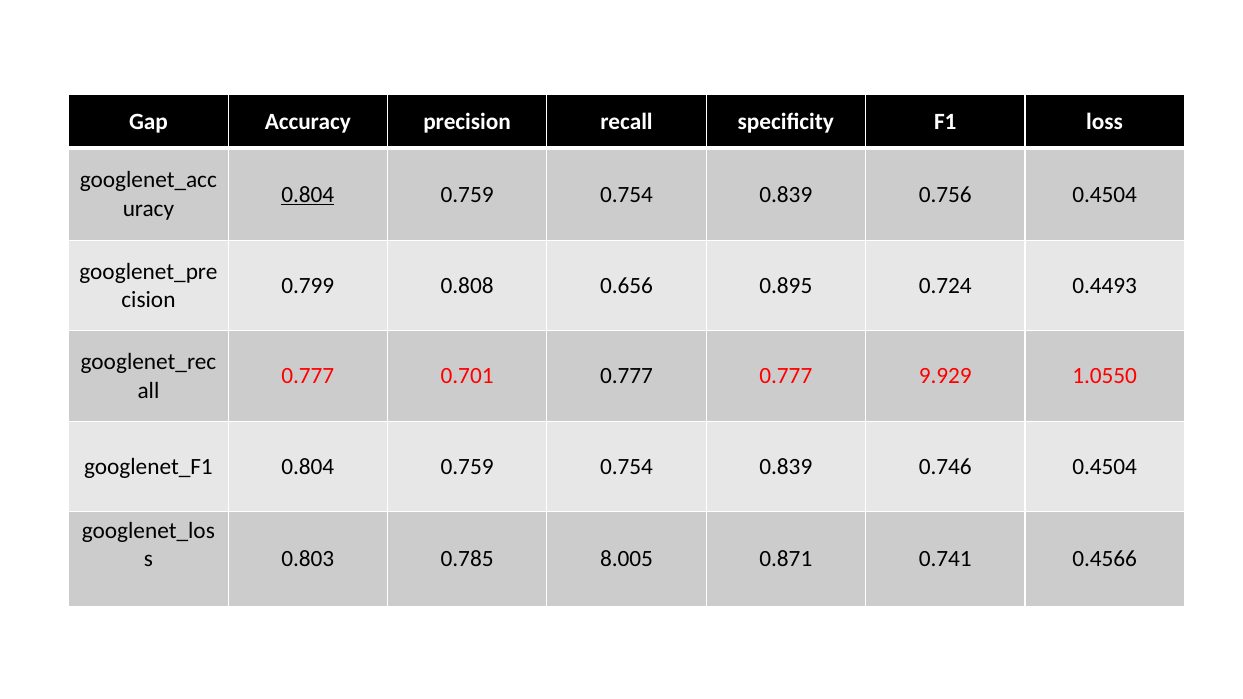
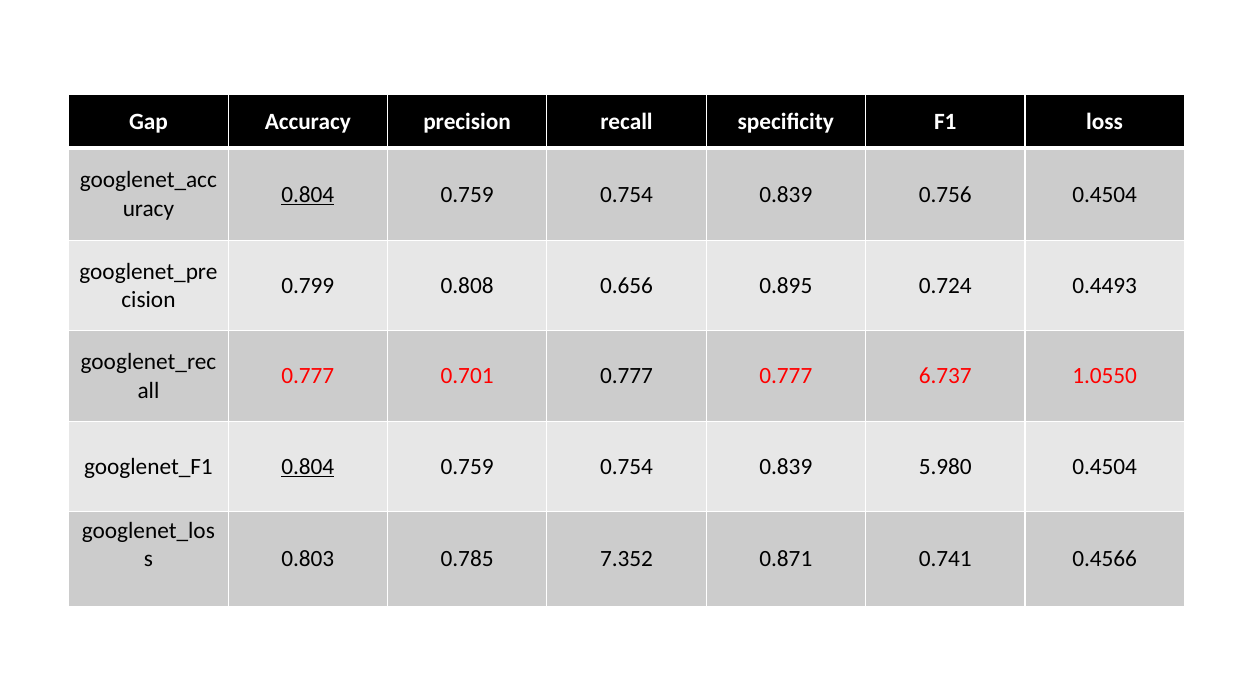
9.929: 9.929 -> 6.737
0.804 at (308, 467) underline: none -> present
0.746: 0.746 -> 5.980
8.005: 8.005 -> 7.352
